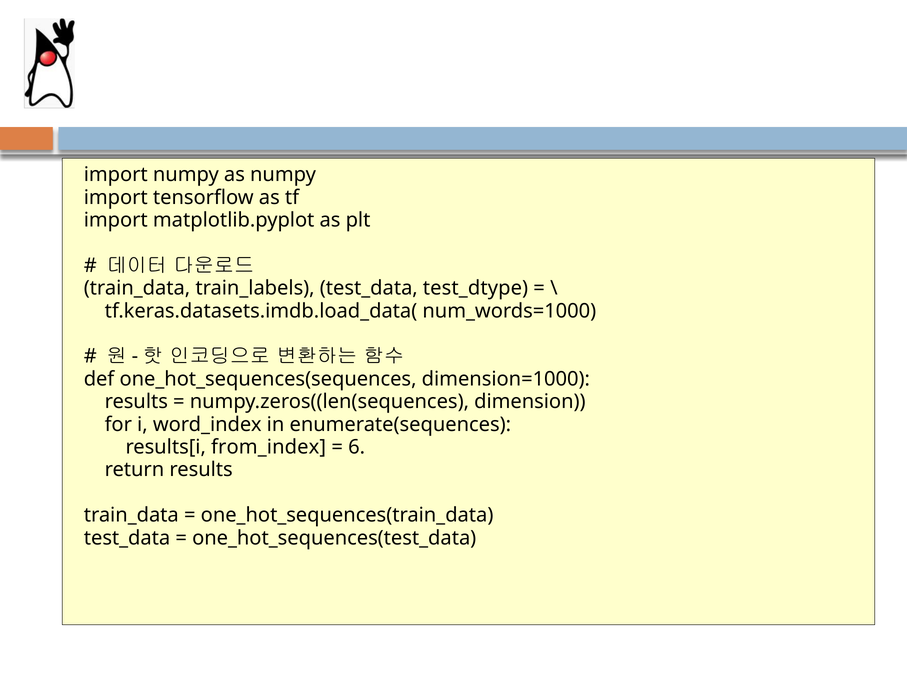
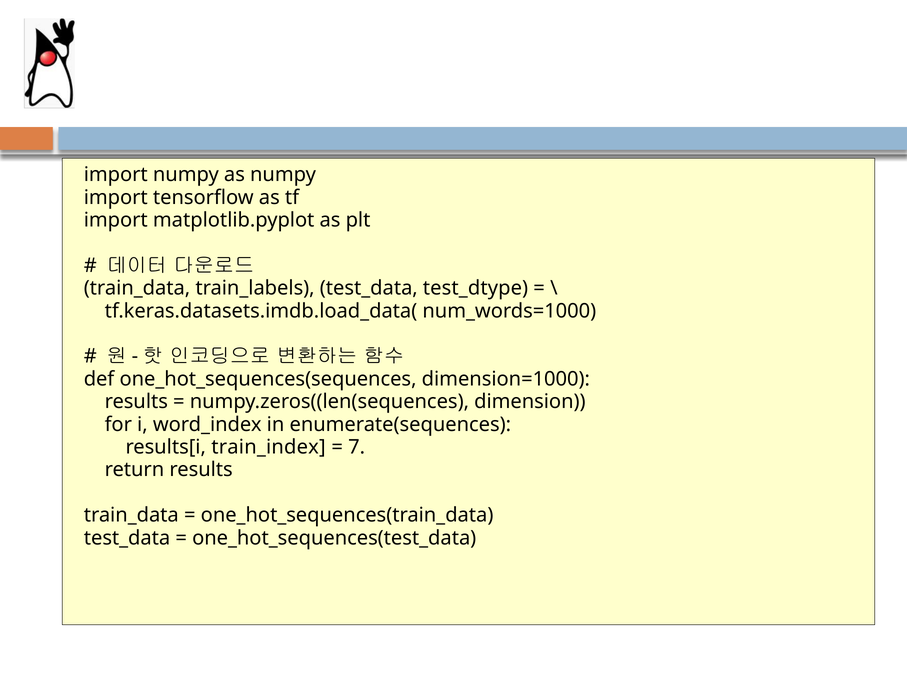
from_index: from_index -> train_index
6: 6 -> 7
